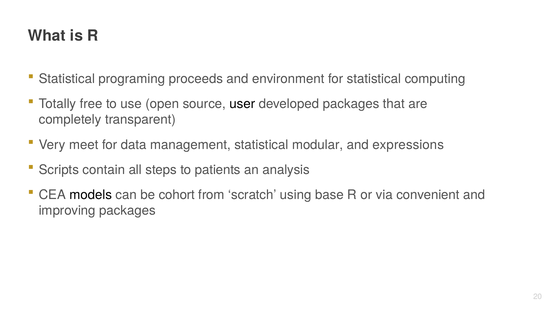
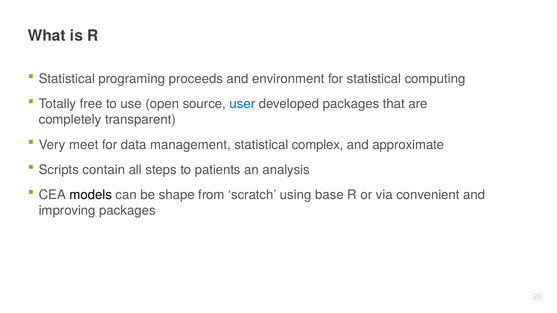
user colour: black -> blue
modular: modular -> complex
expressions: expressions -> approximate
cohort: cohort -> shape
